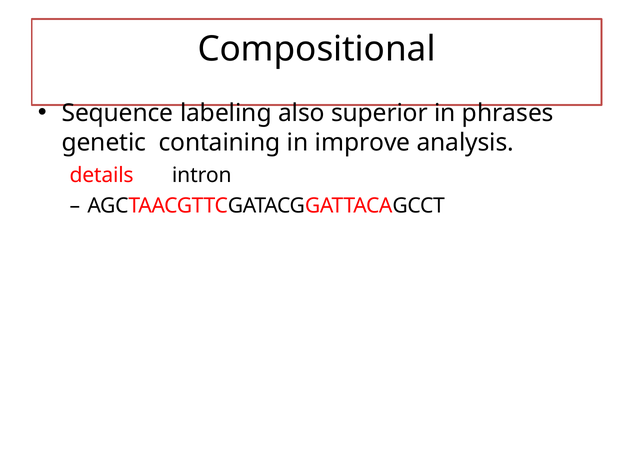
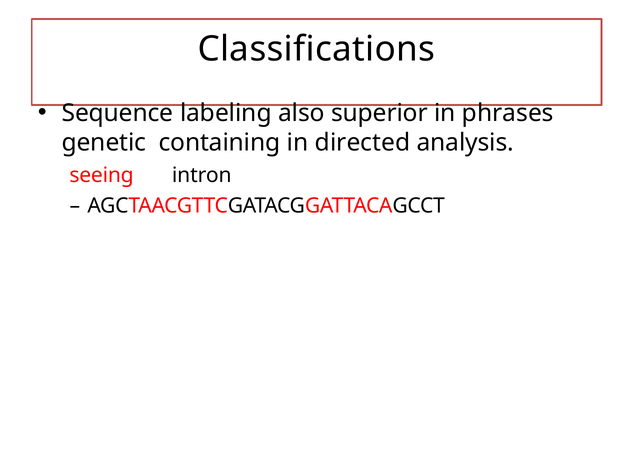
Compositional: Compositional -> Classifications
improve: improve -> directed
details: details -> seeing
